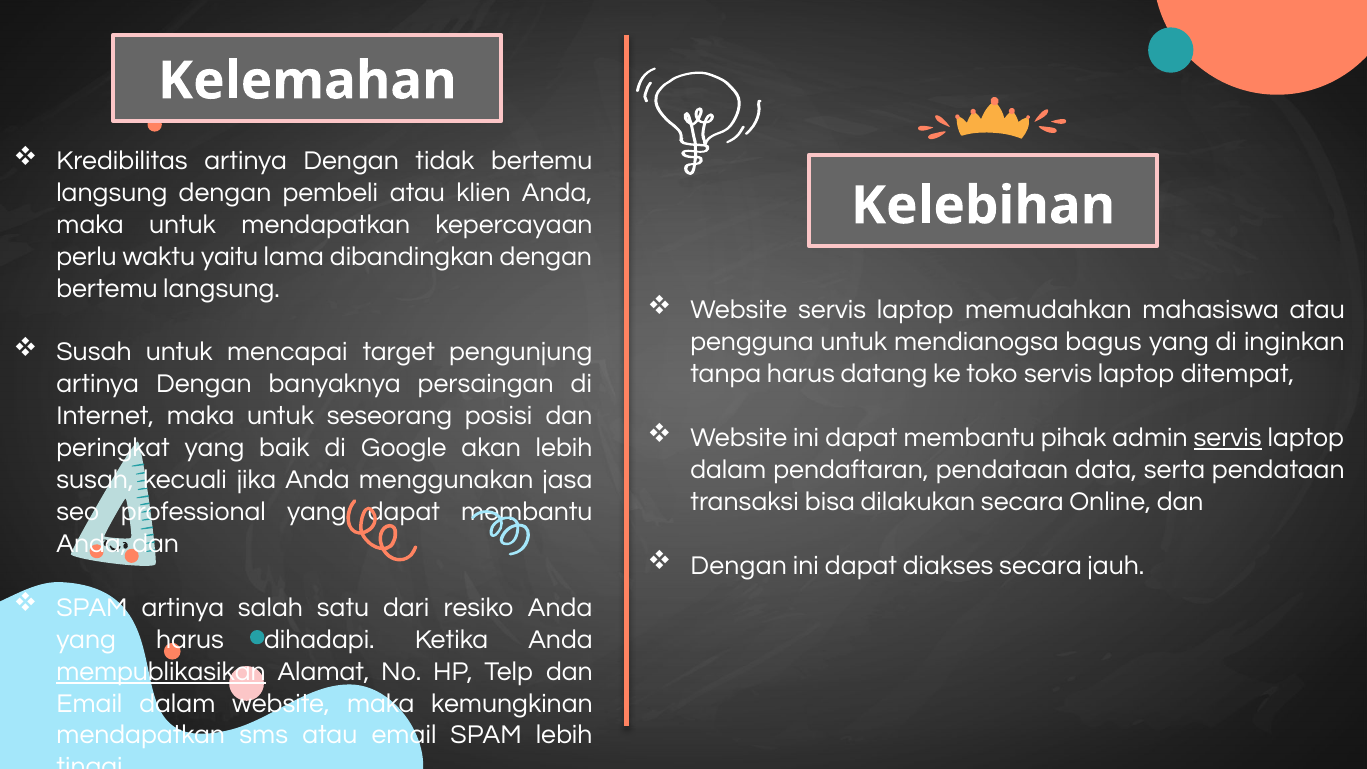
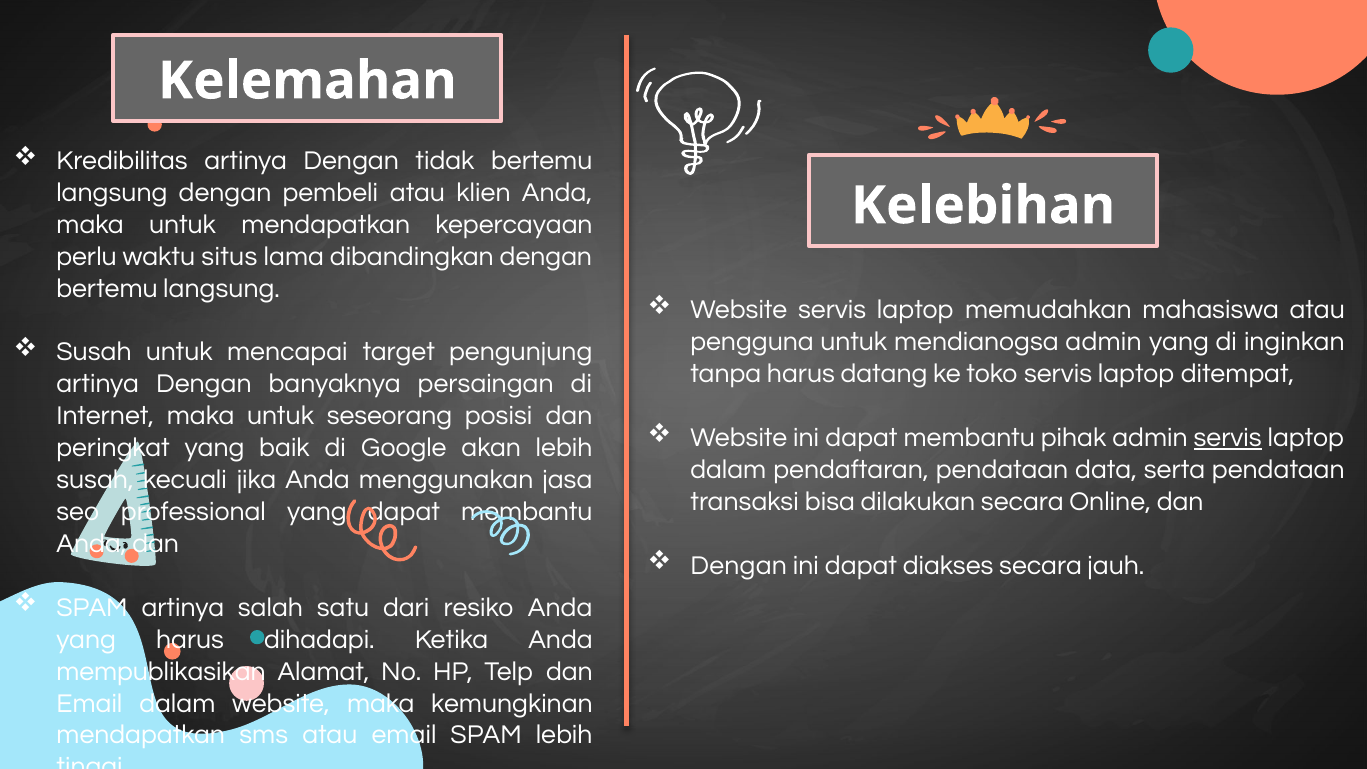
yaitu: yaitu -> situs
mendianogsa bagus: bagus -> admin
mempublikasikan underline: present -> none
